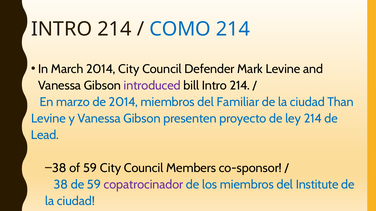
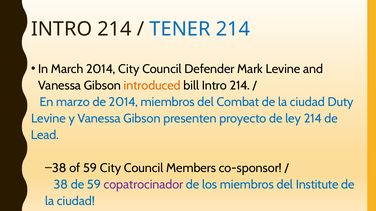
COMO: COMO -> TENER
introduced colour: purple -> orange
Familiar: Familiar -> Combat
Than: Than -> Duty
